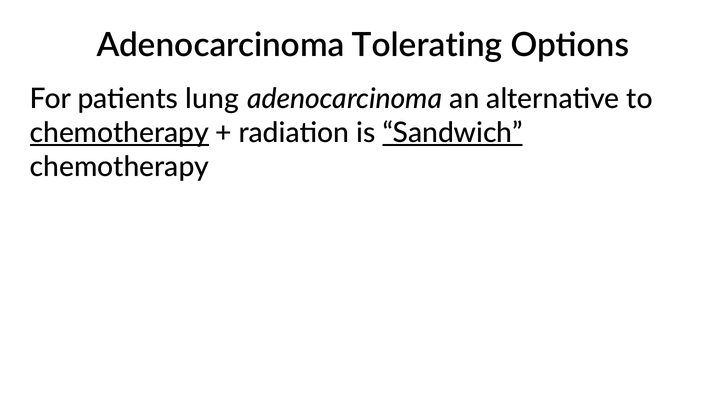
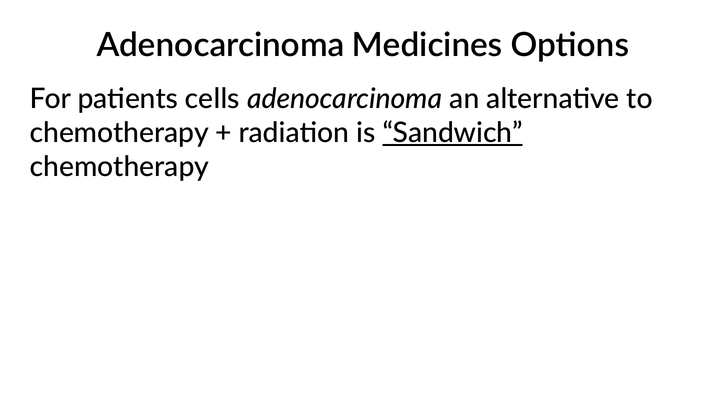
Tolerating: Tolerating -> Medicines
lung: lung -> cells
chemotherapy at (119, 133) underline: present -> none
